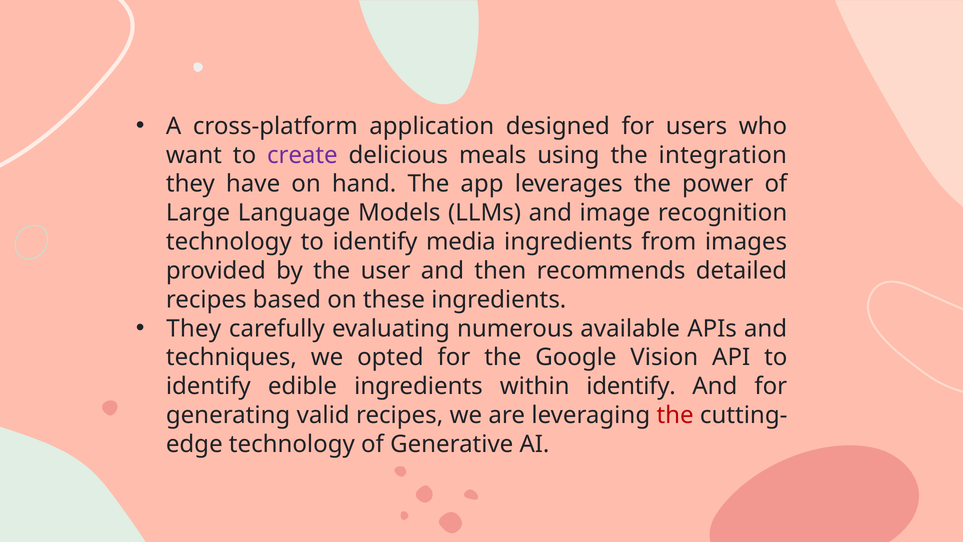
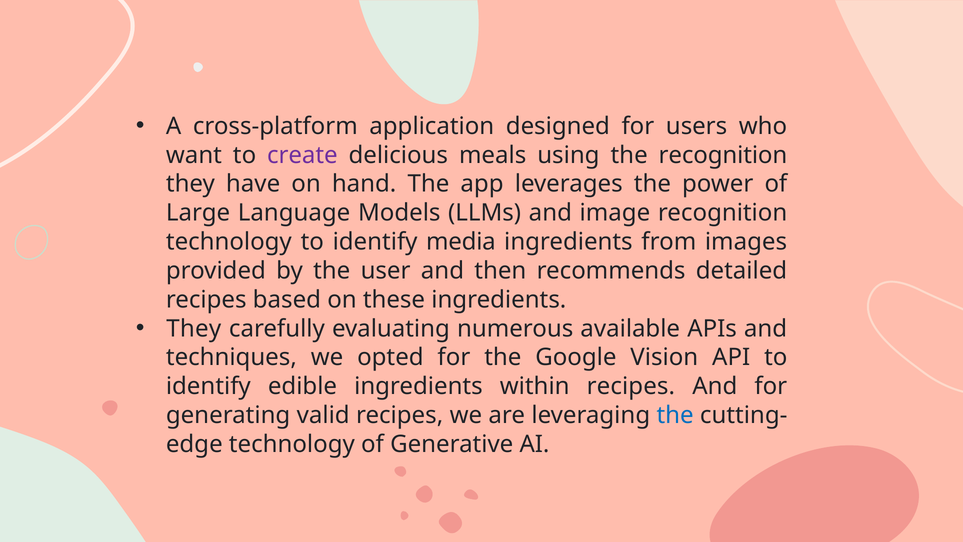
the integration: integration -> recognition
within identify: identify -> recipes
the at (675, 415) colour: red -> blue
